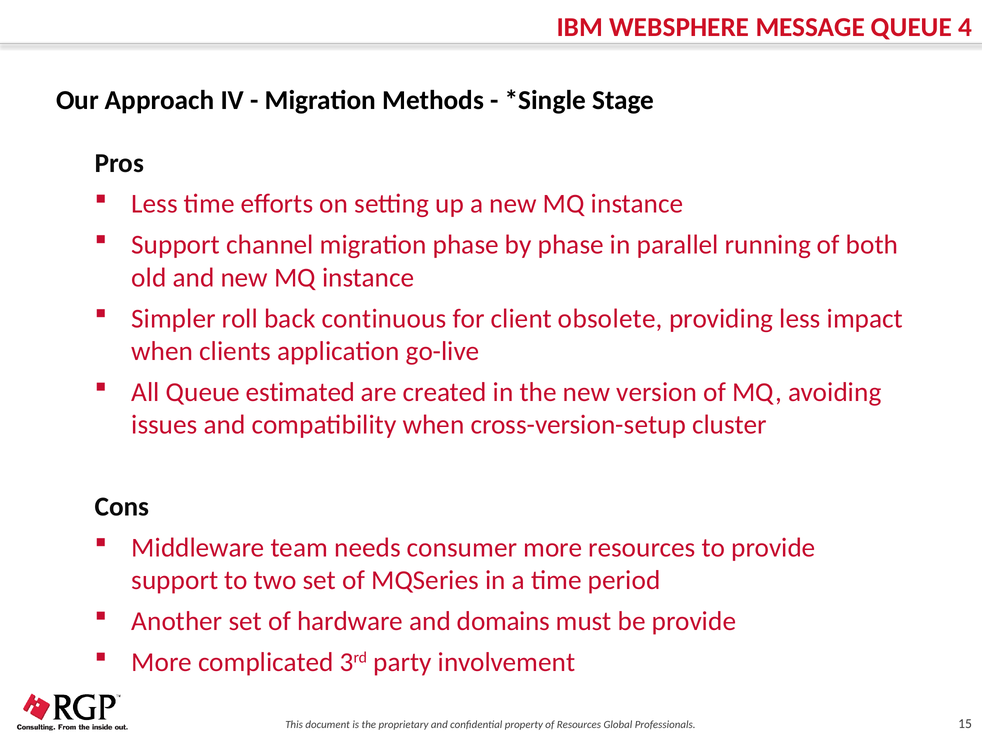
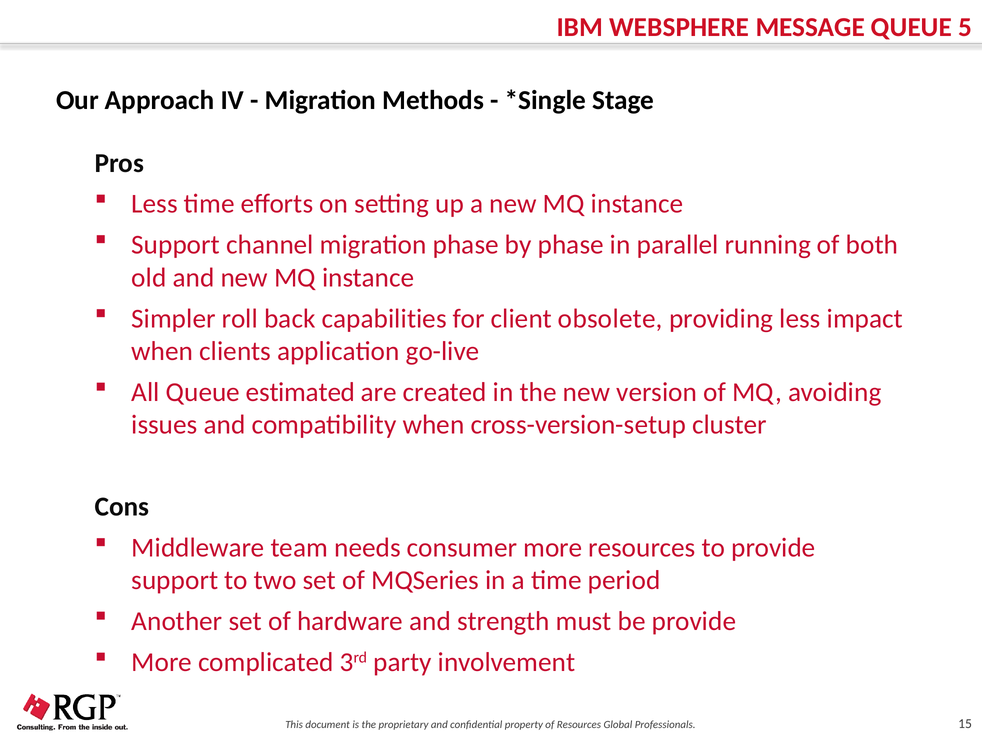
4: 4 -> 5
continuous: continuous -> capabilities
domains: domains -> strength
